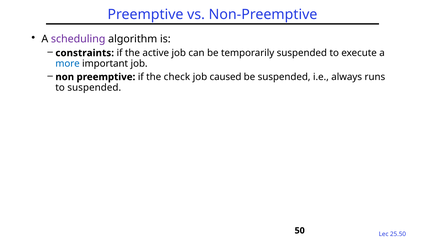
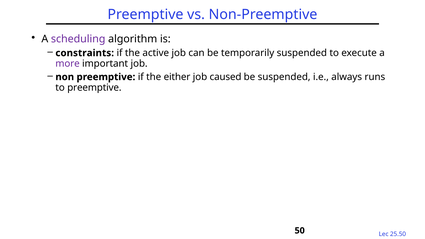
more colour: blue -> purple
check: check -> either
to suspended: suspended -> preemptive
